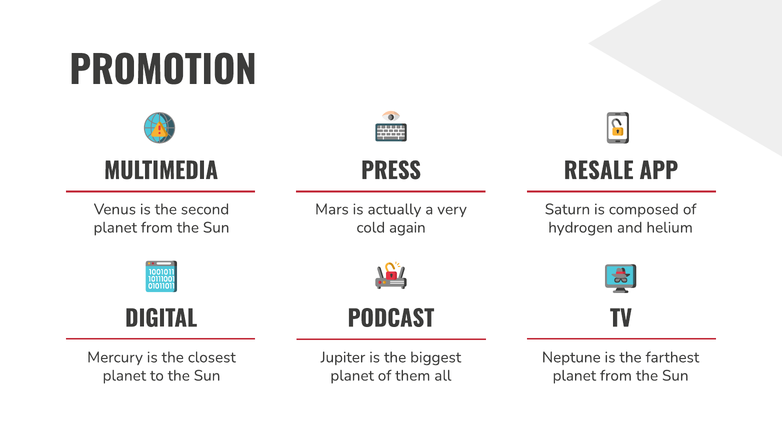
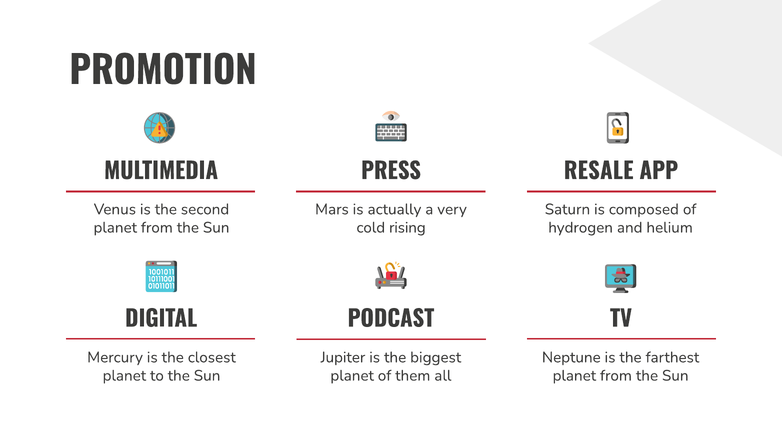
again: again -> rising
